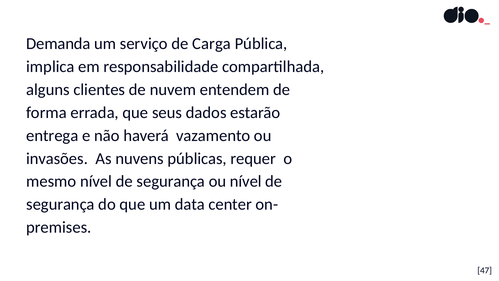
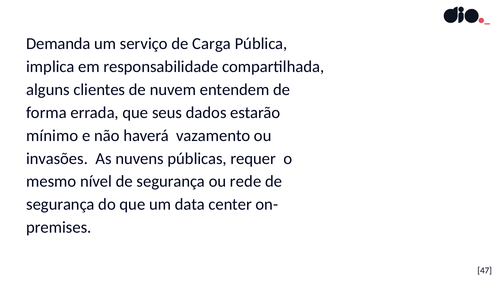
entrega: entrega -> mínimo
ou nível: nível -> rede
